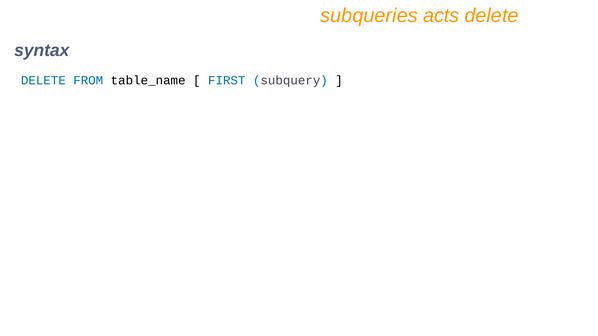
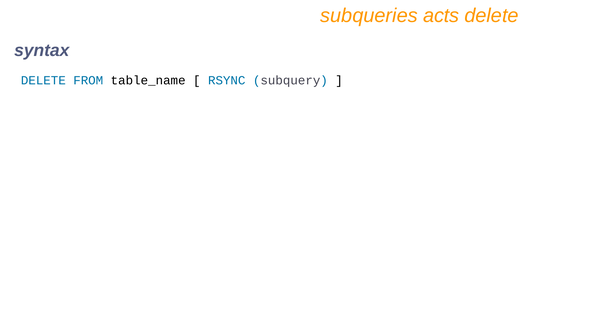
FIRST: FIRST -> RSYNC
